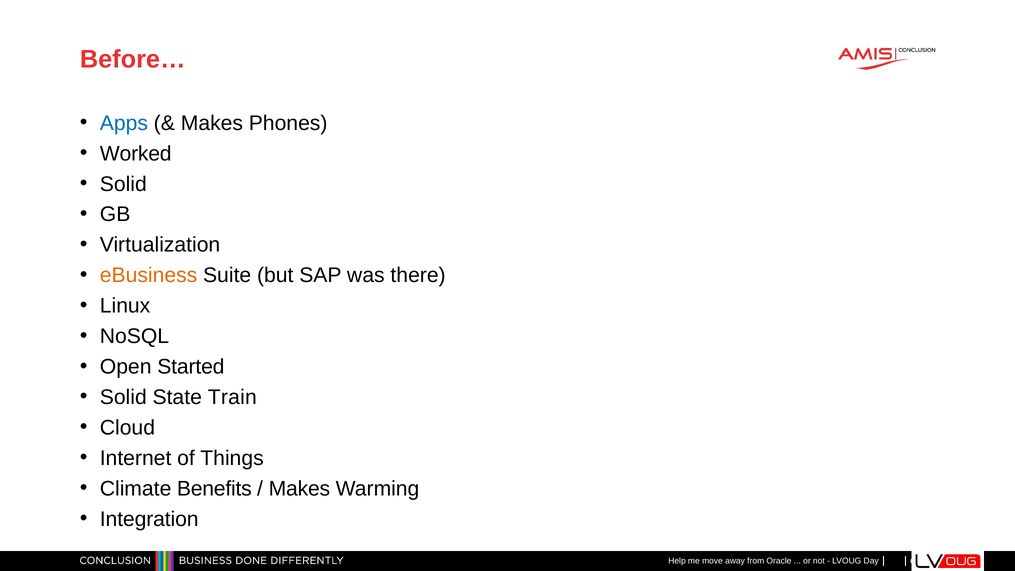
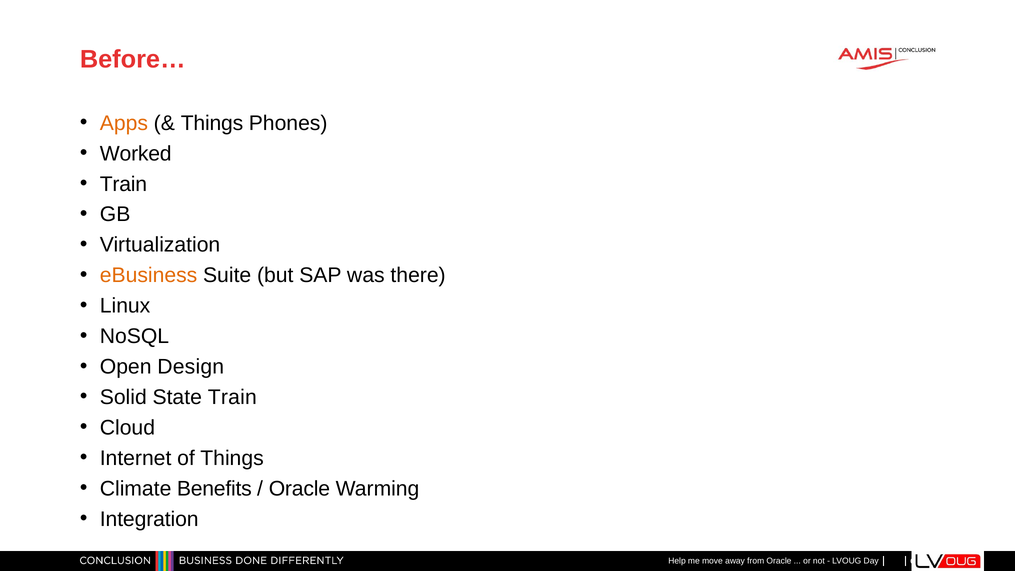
Apps colour: blue -> orange
Makes at (212, 123): Makes -> Things
Solid at (123, 184): Solid -> Train
Started: Started -> Design
Makes at (299, 489): Makes -> Oracle
